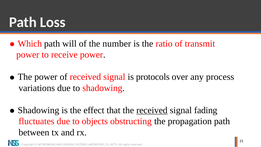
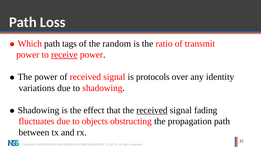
will: will -> tags
number: number -> random
receive underline: none -> present
process: process -> identity
